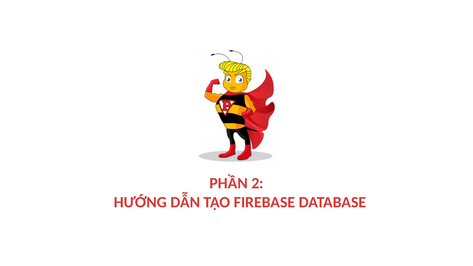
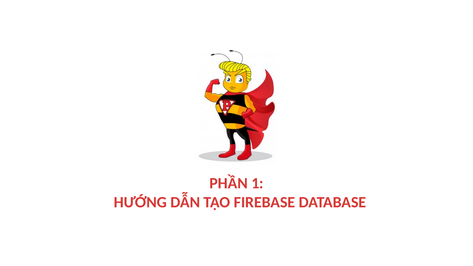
2: 2 -> 1
